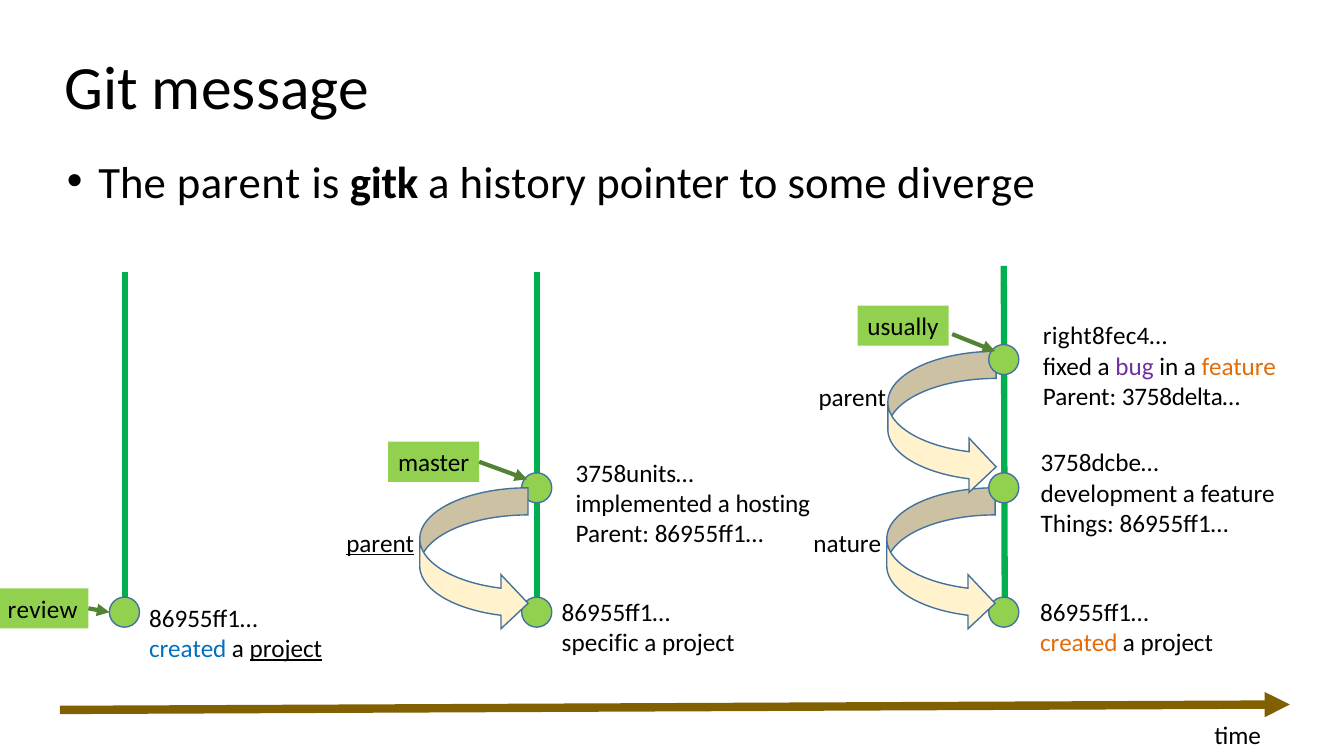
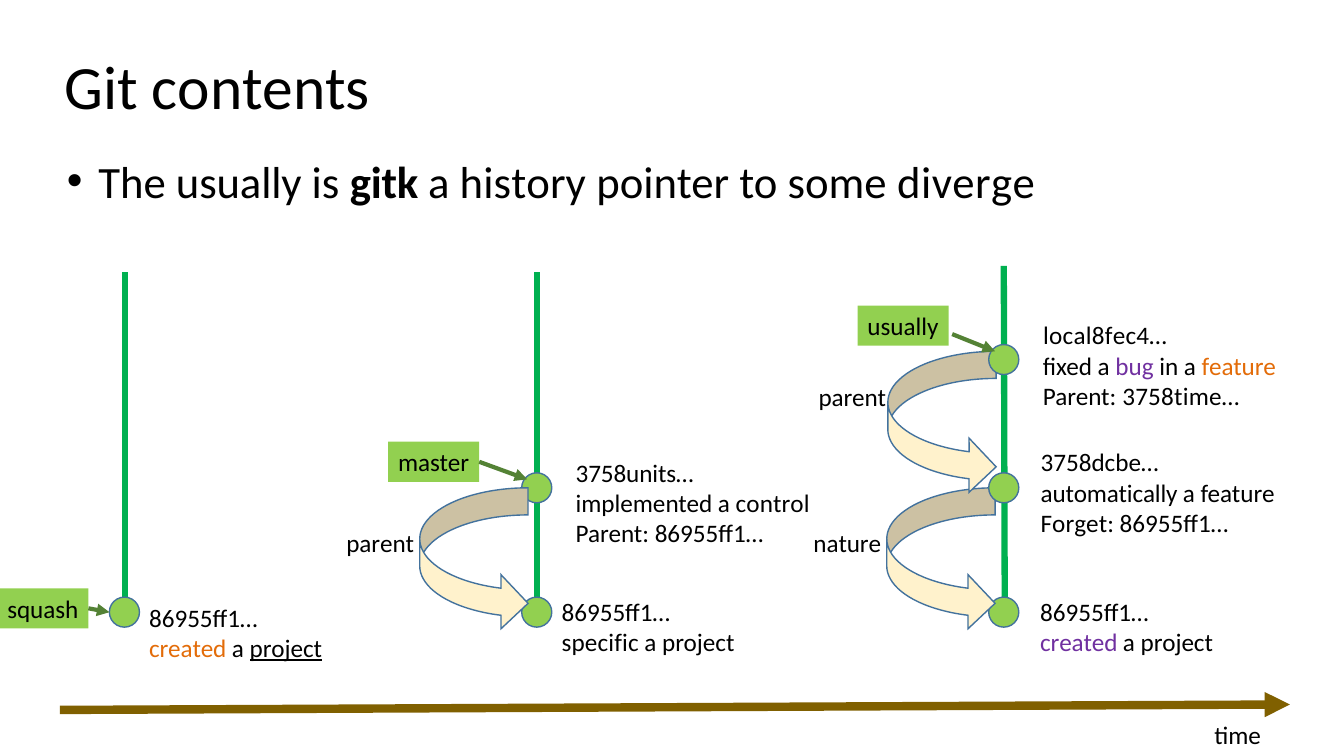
message: message -> contents
The parent: parent -> usually
right8fec4…: right8fec4… -> local8fec4…
3758delta…: 3758delta… -> 3758time…
development: development -> automatically
hosting: hosting -> control
Things: Things -> Forget
parent at (380, 544) underline: present -> none
review: review -> squash
created at (1079, 643) colour: orange -> purple
created at (188, 649) colour: blue -> orange
